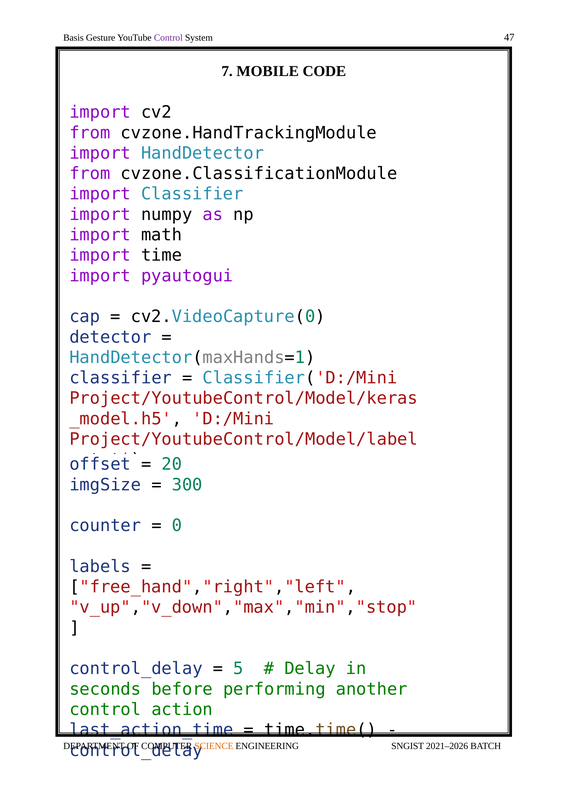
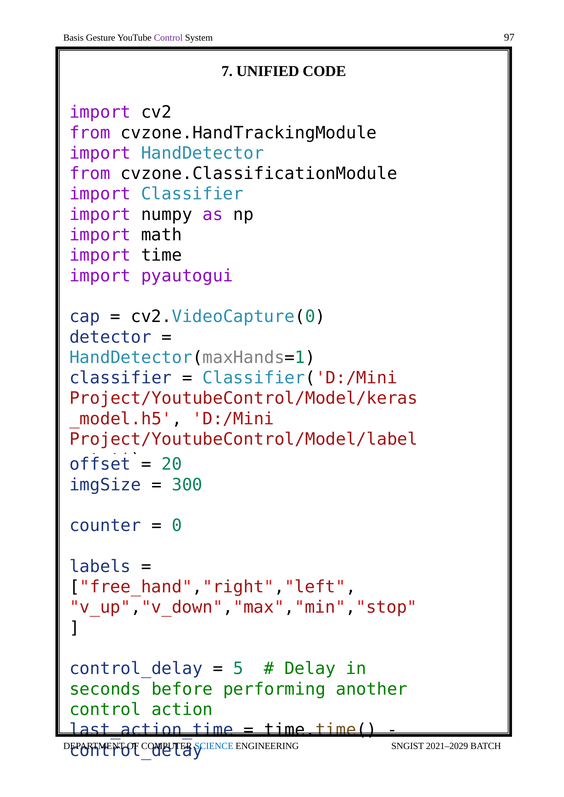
47: 47 -> 97
MOBILE: MOBILE -> UNIFIED
SCIENCE colour: orange -> blue
2021–2026: 2021–2026 -> 2021–2029
